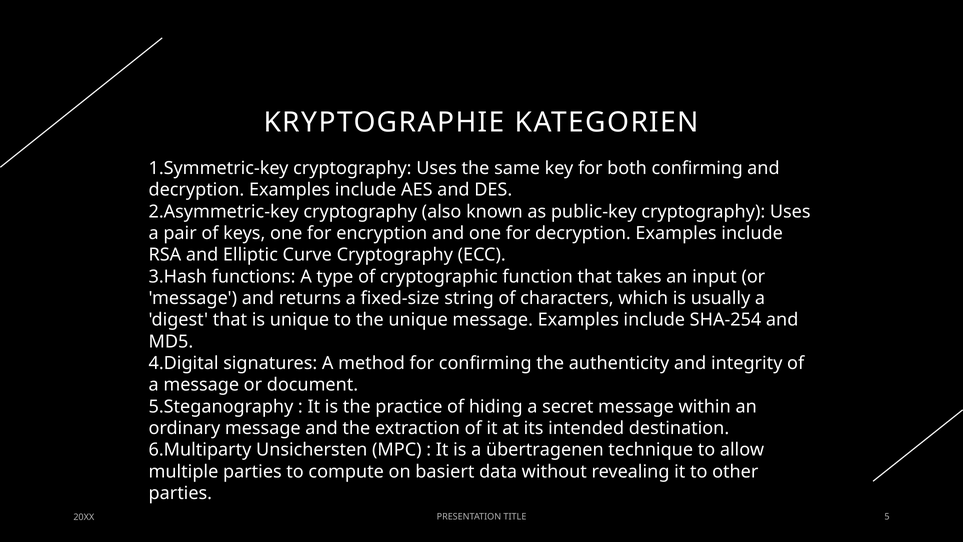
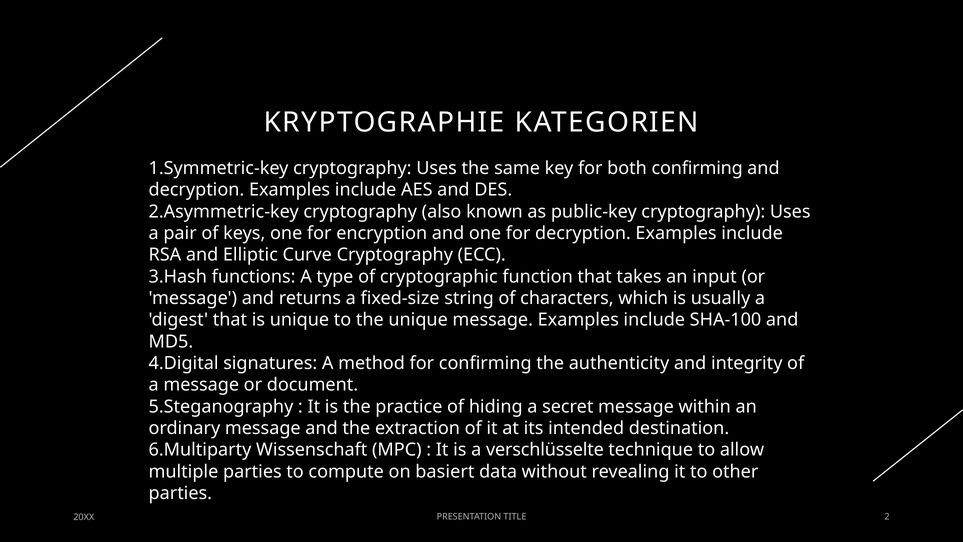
SHA-254: SHA-254 -> SHA-100
Unsichersten: Unsichersten -> Wissenschaft
übertragenen: übertragenen -> verschlüsselte
5: 5 -> 2
